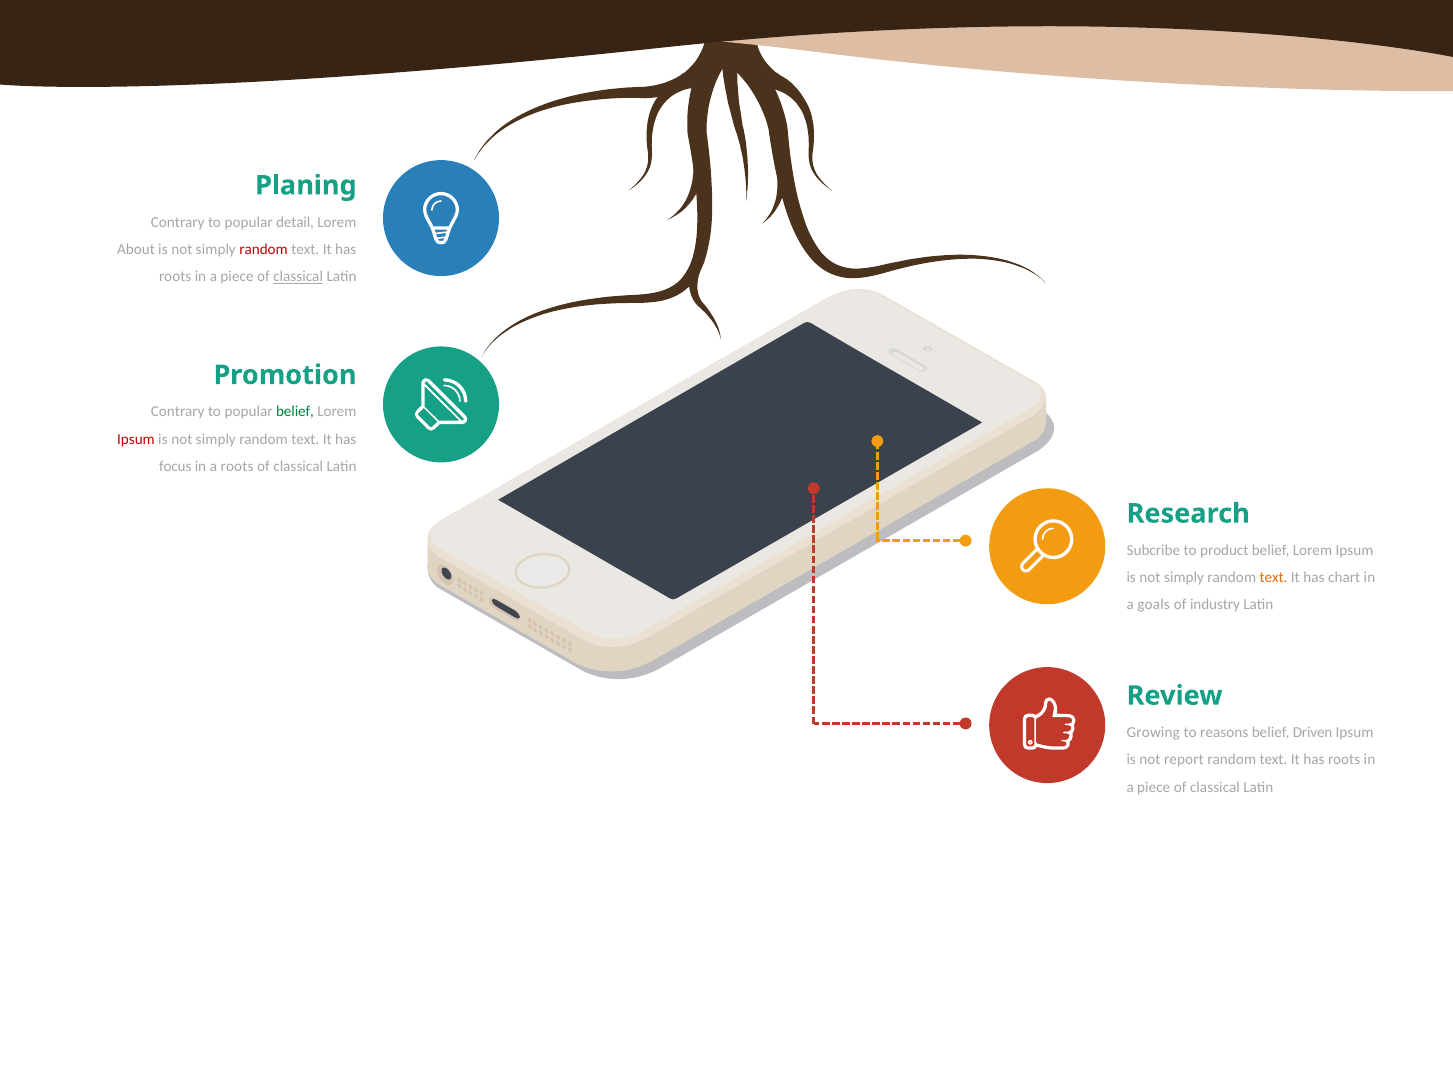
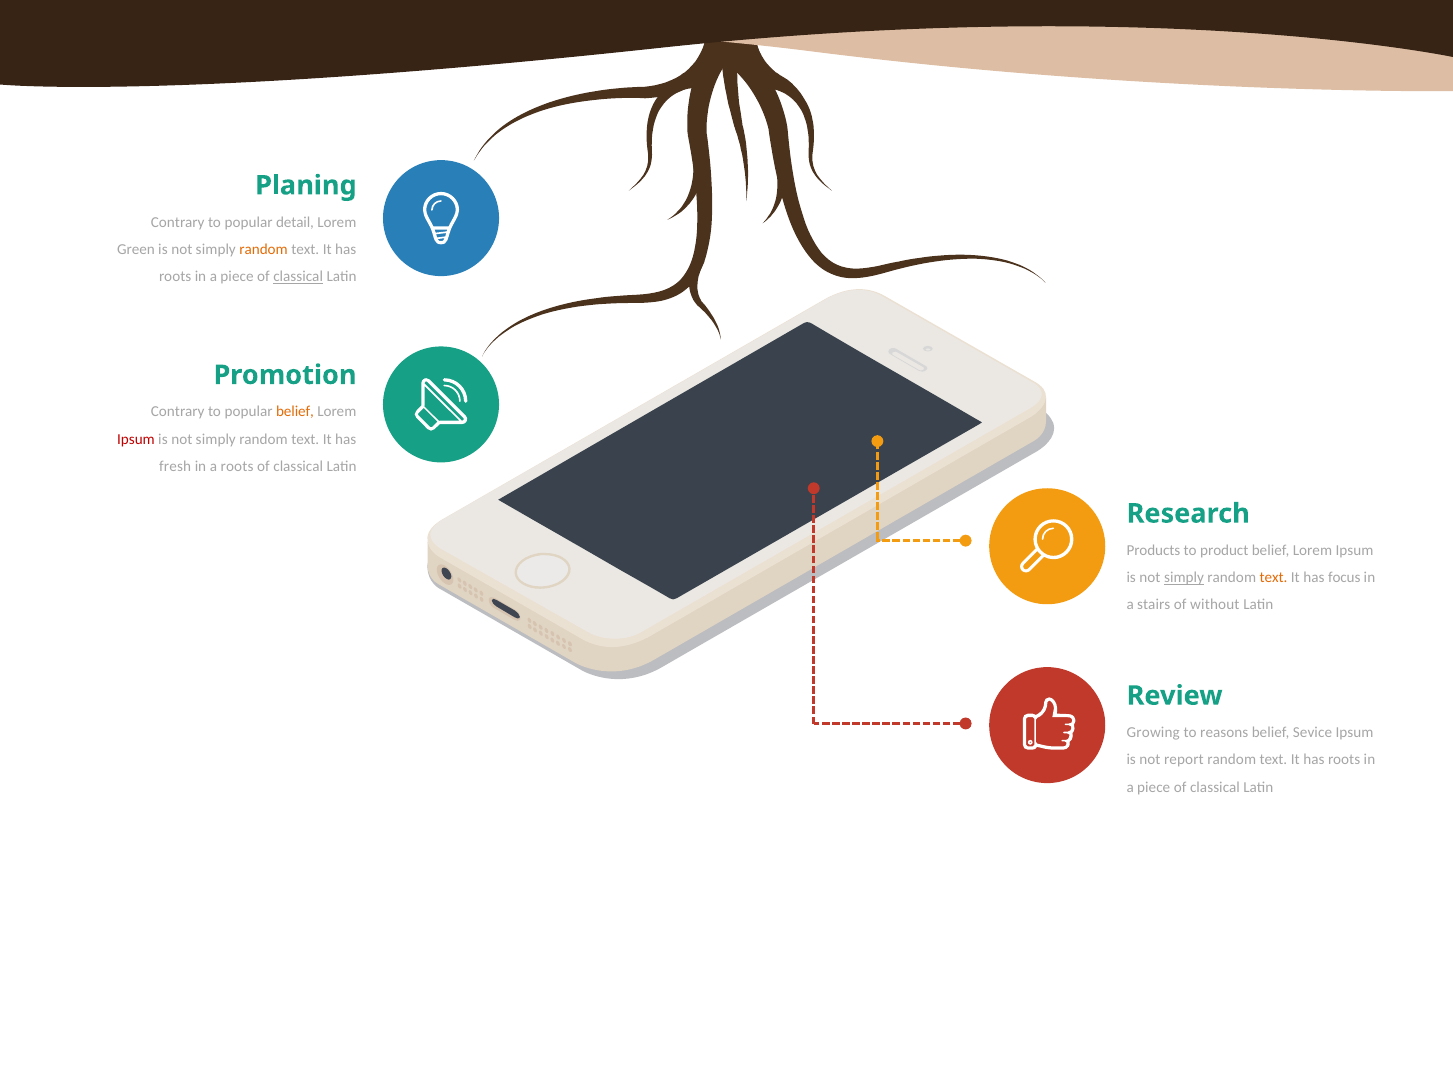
About: About -> Green
random at (264, 250) colour: red -> orange
belief at (295, 412) colour: green -> orange
focus: focus -> fresh
Subcribe: Subcribe -> Products
simply at (1184, 578) underline: none -> present
chart: chart -> focus
goals: goals -> stairs
industry: industry -> without
Driven: Driven -> Sevice
